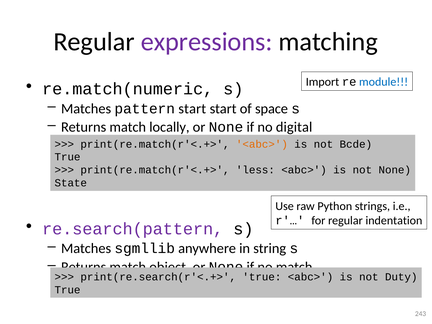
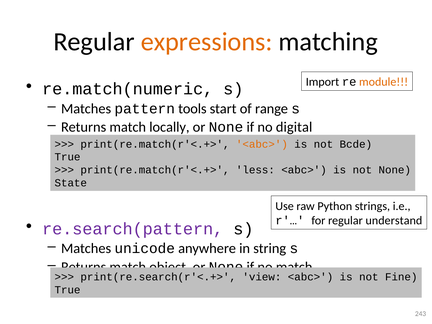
expressions colour: purple -> orange
module colour: blue -> orange
pattern start: start -> tools
space: space -> range
indentation: indentation -> understand
sgmllib: sgmllib -> unicode
print(re.search(r'<.+> true: true -> view
Duty: Duty -> Fine
